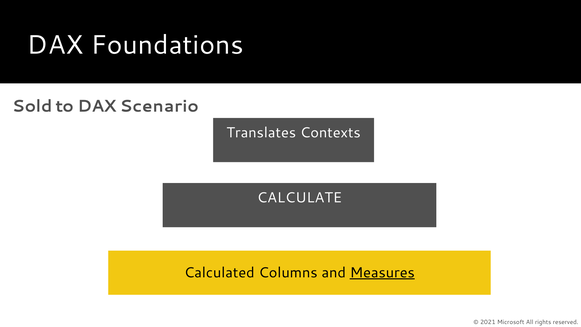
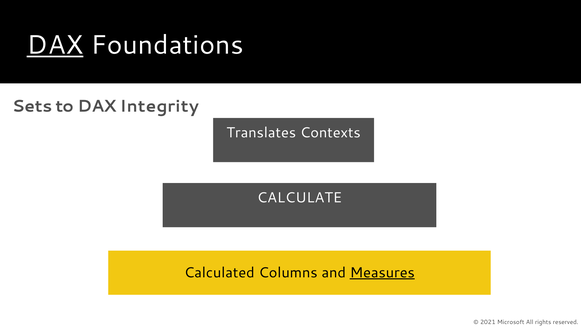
DAX at (55, 45) underline: none -> present
Sold: Sold -> Sets
Scenario: Scenario -> Integrity
